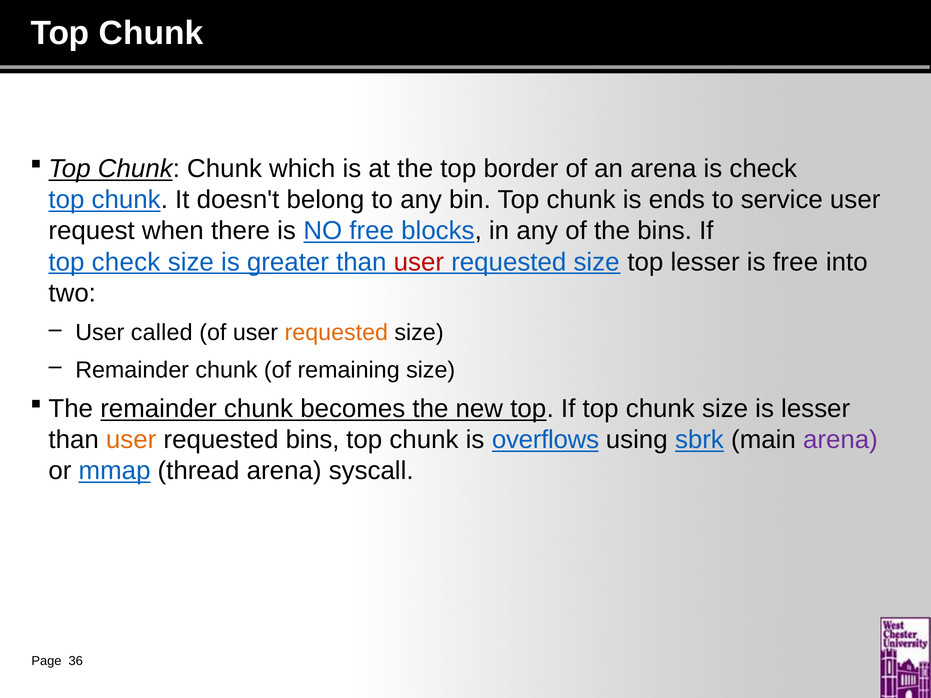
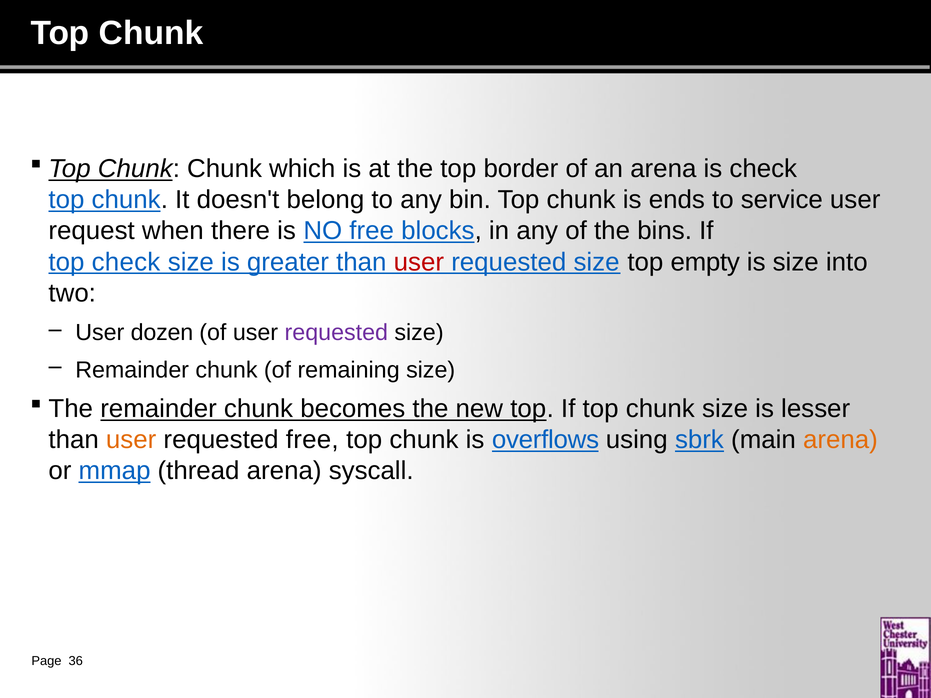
top lesser: lesser -> empty
is free: free -> size
called: called -> dozen
requested at (336, 333) colour: orange -> purple
requested bins: bins -> free
arena at (840, 440) colour: purple -> orange
